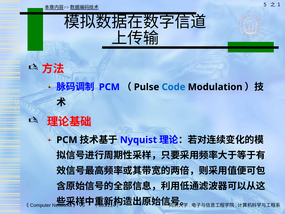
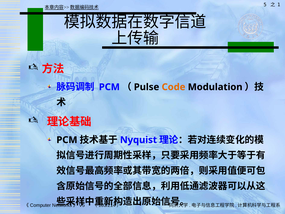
Code colour: blue -> orange
